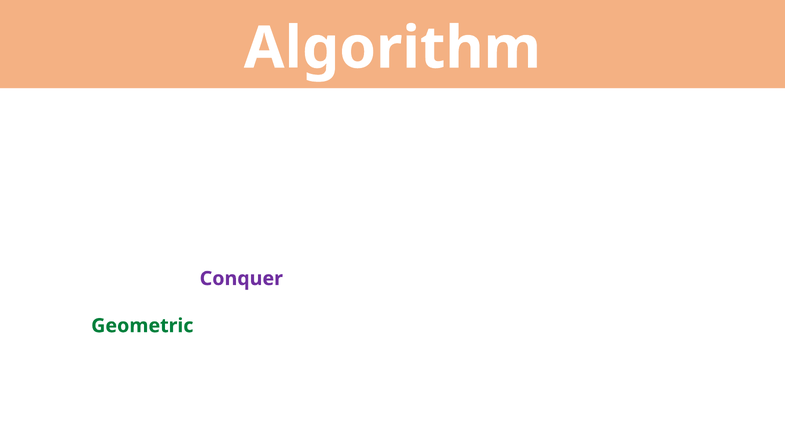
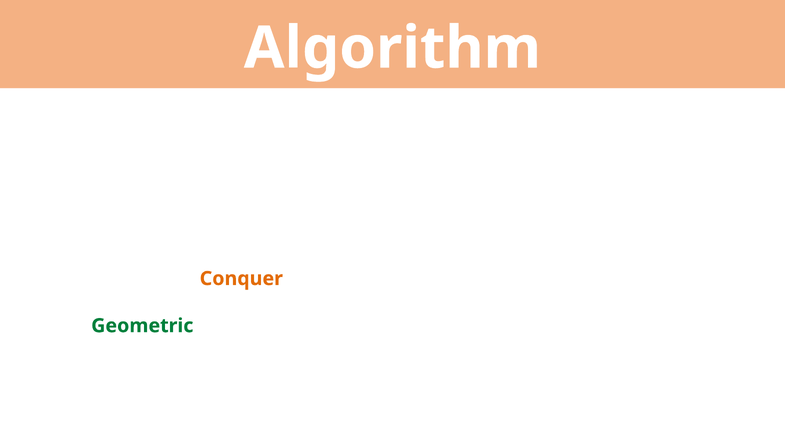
Conquer colour: purple -> orange
